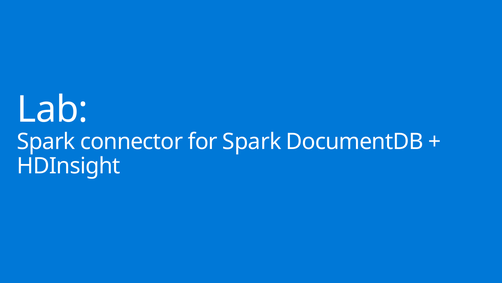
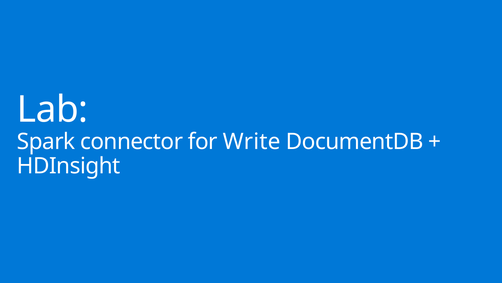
for Spark: Spark -> Write
